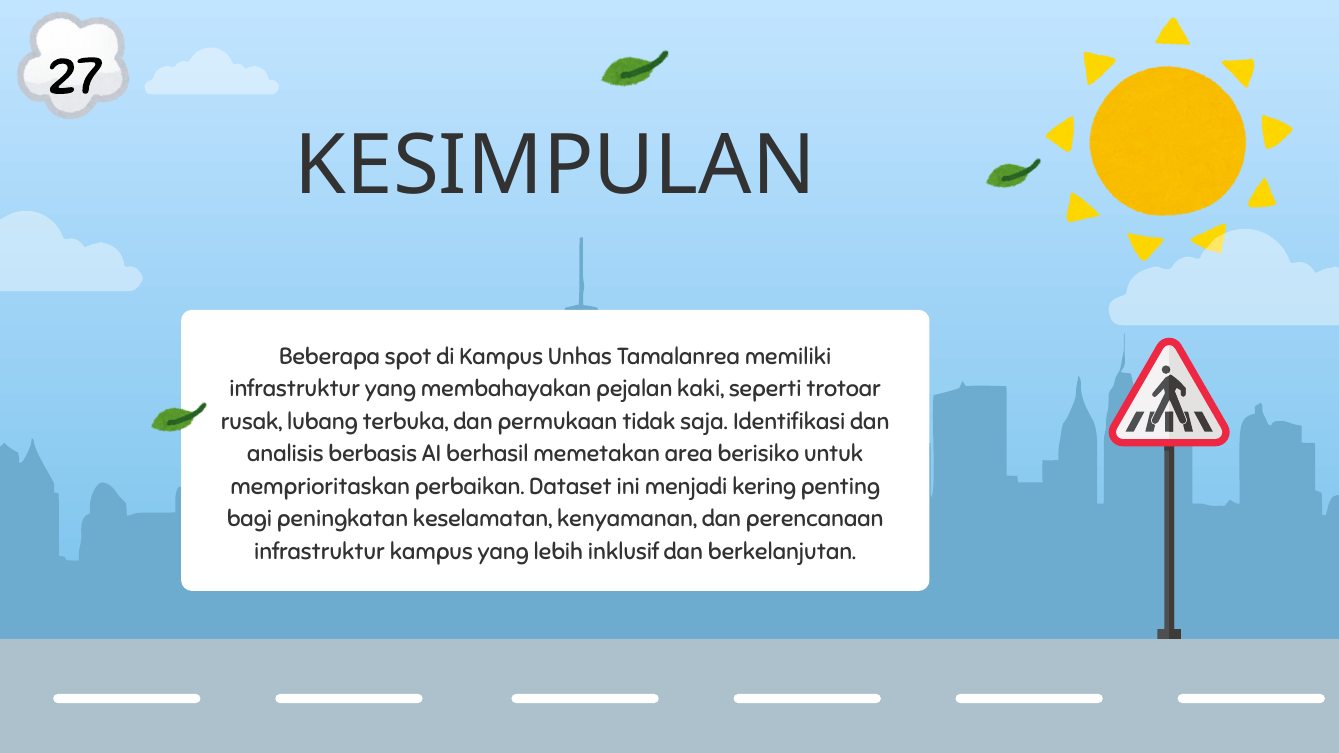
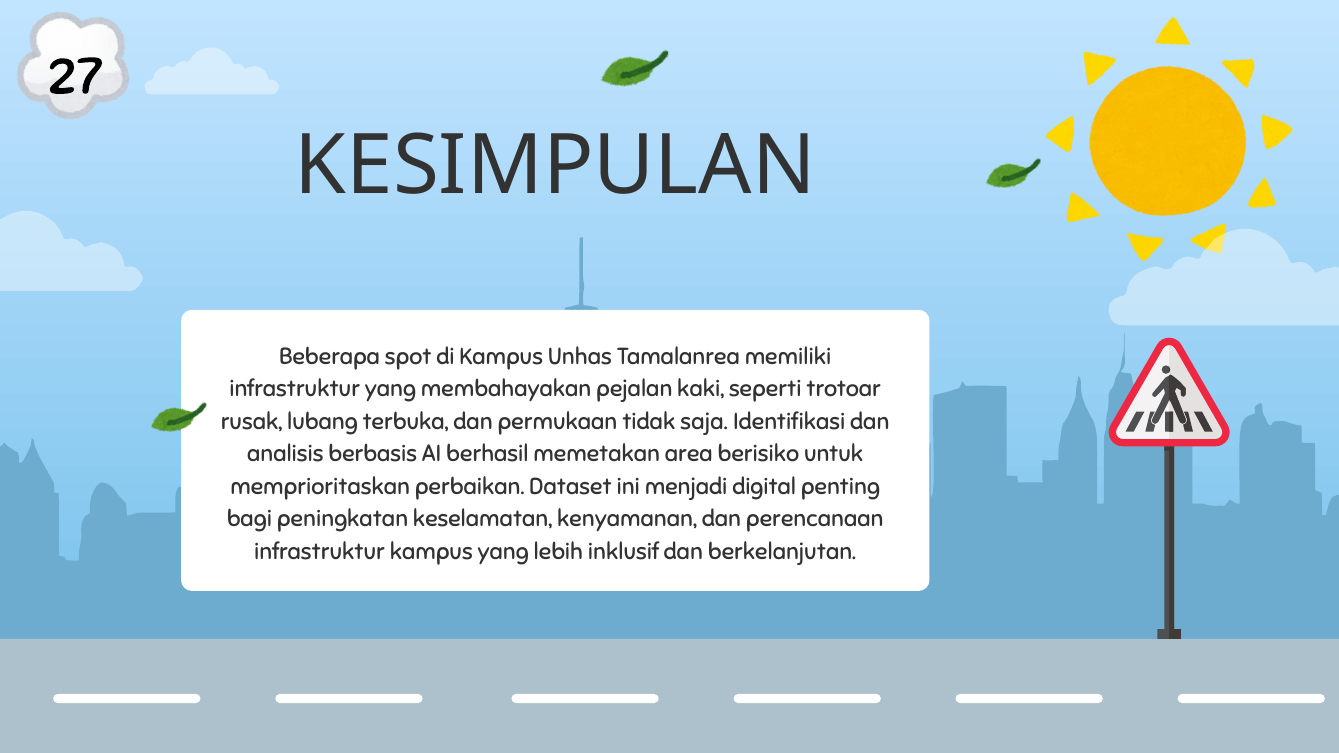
kering: kering -> digital
